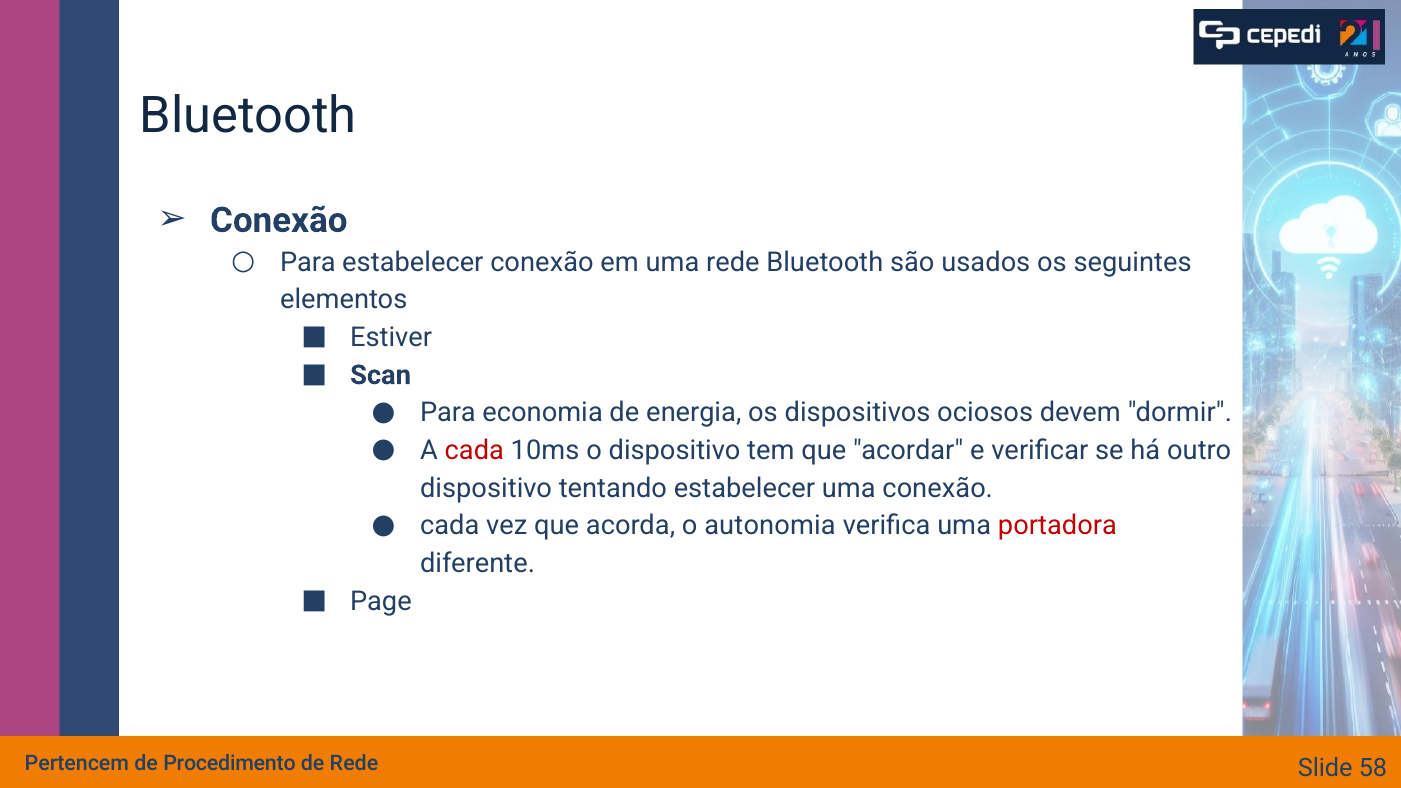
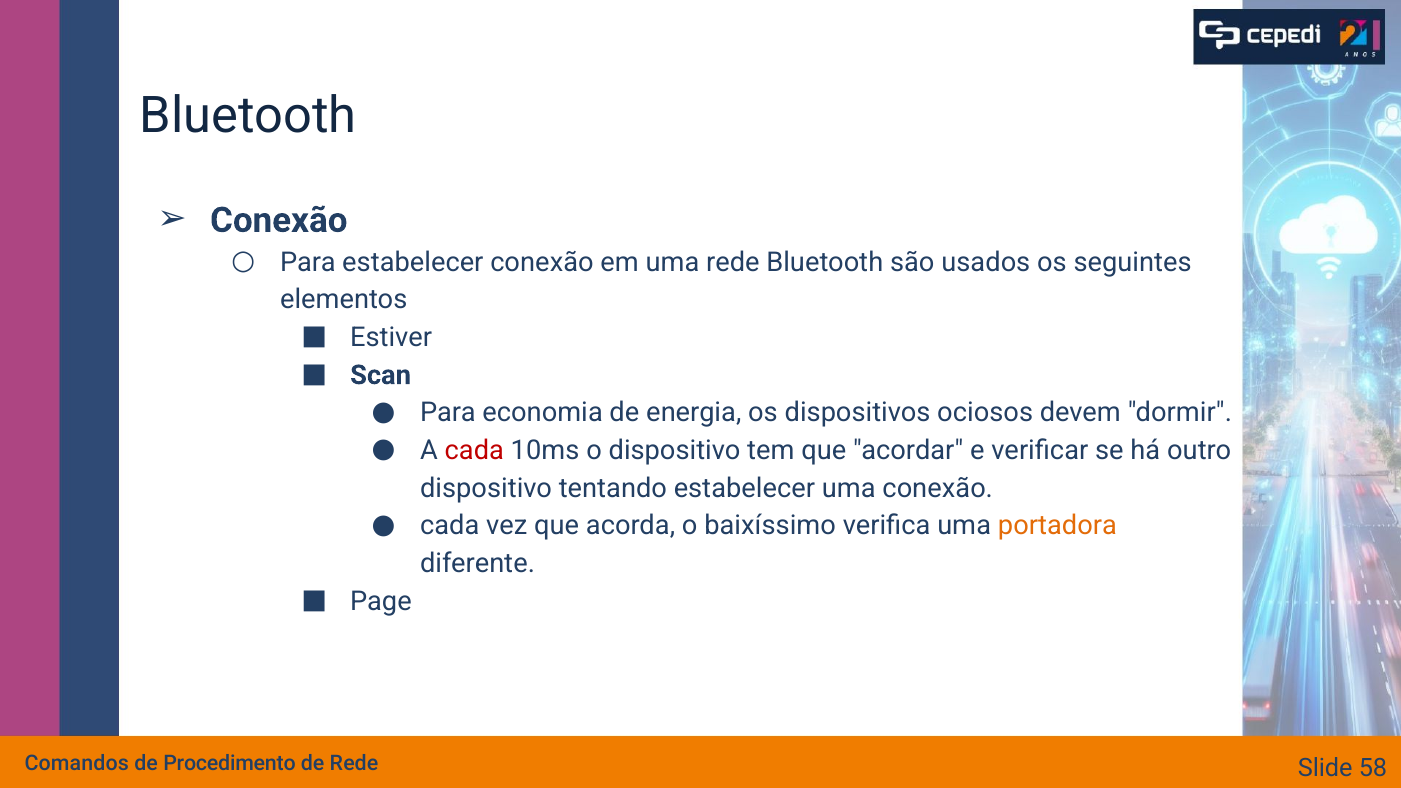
autonomia: autonomia -> baixíssimo
portadora colour: red -> orange
Pertencem: Pertencem -> Comandos
